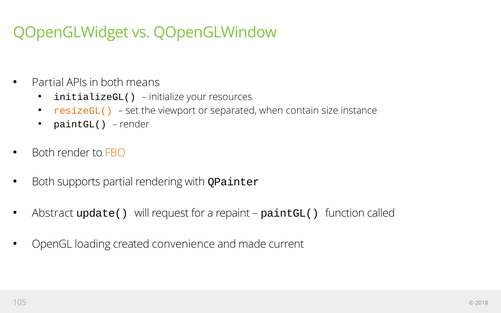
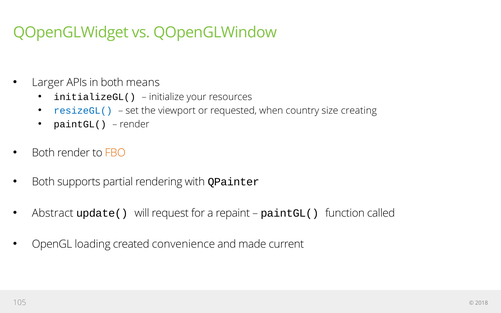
Partial at (48, 83): Partial -> Larger
resizeGL( colour: orange -> blue
separated: separated -> requested
contain: contain -> country
instance: instance -> creating
